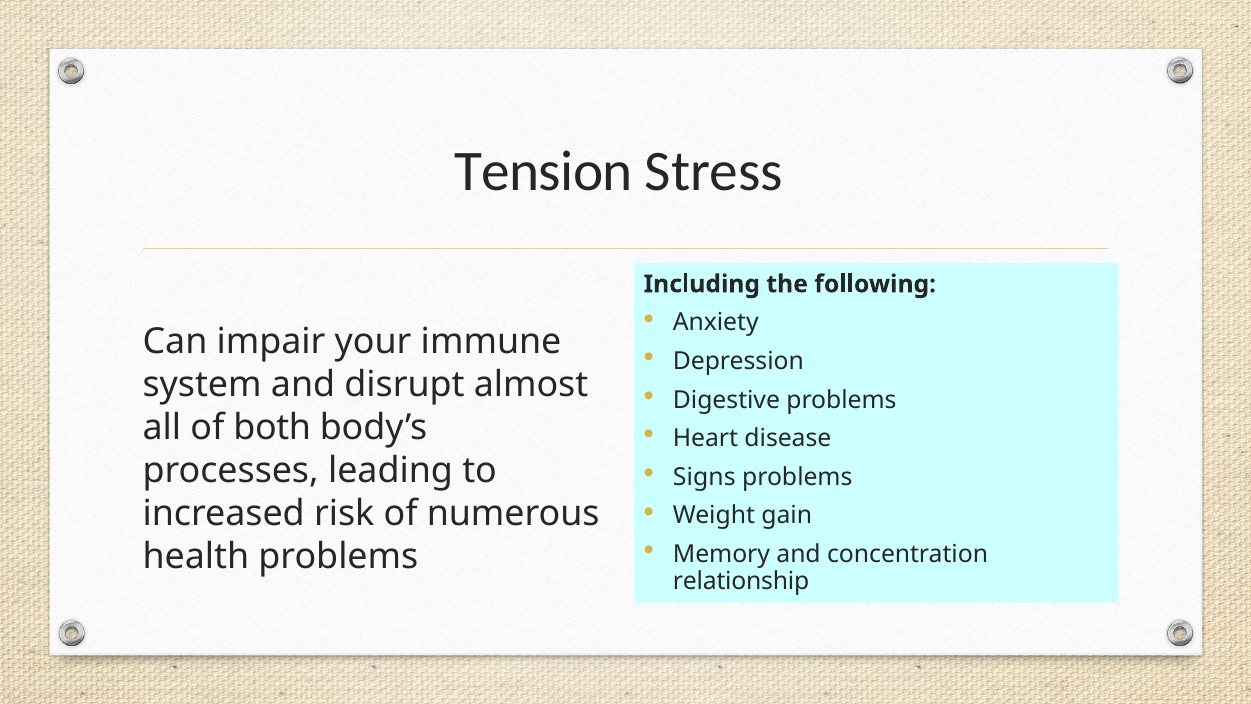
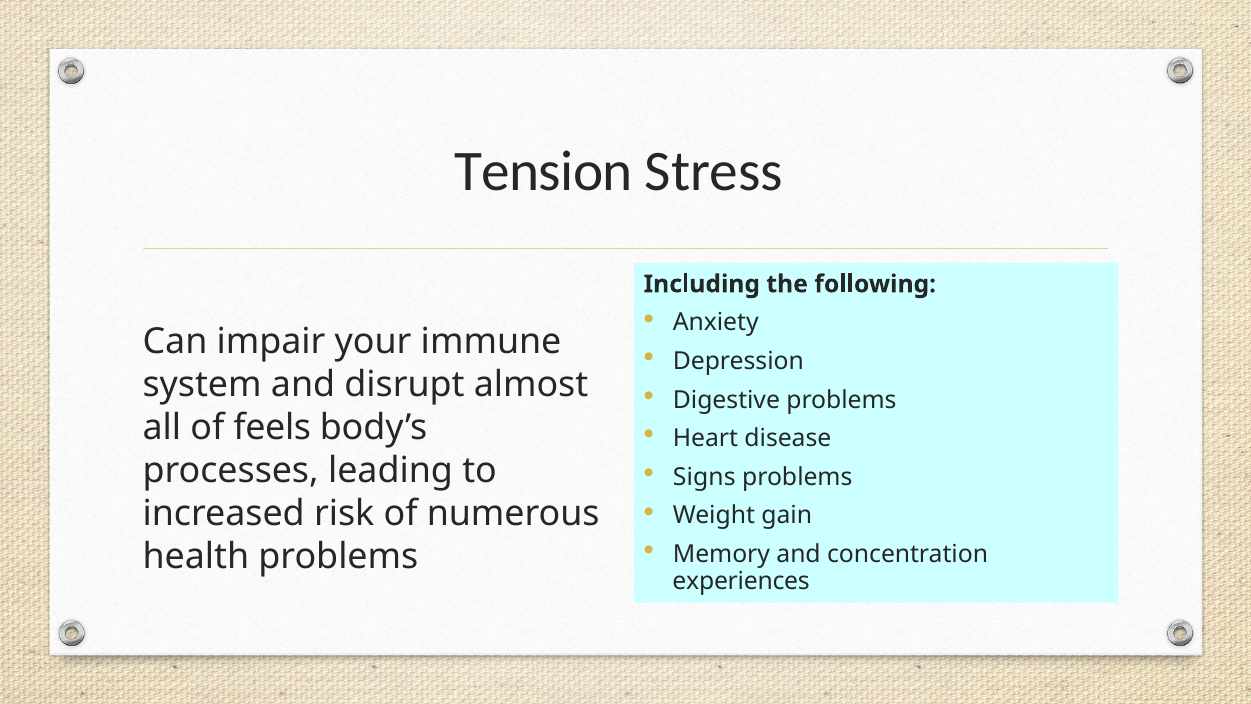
both: both -> feels
relationship: relationship -> experiences
